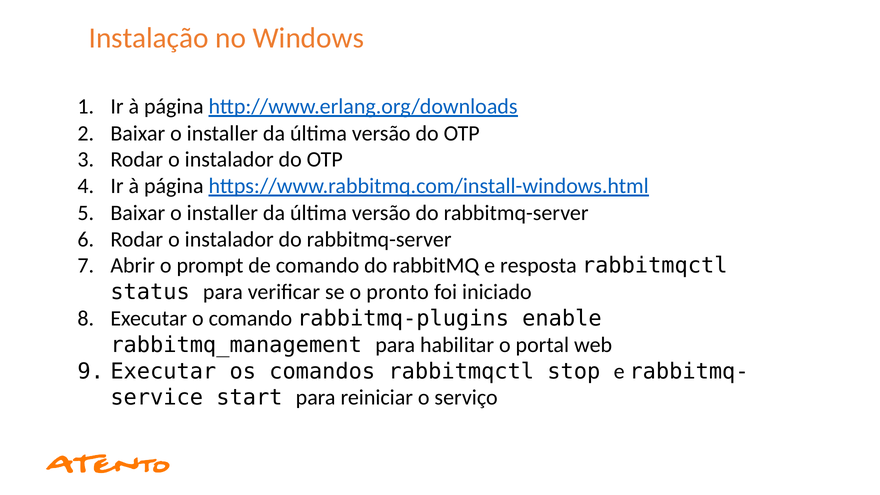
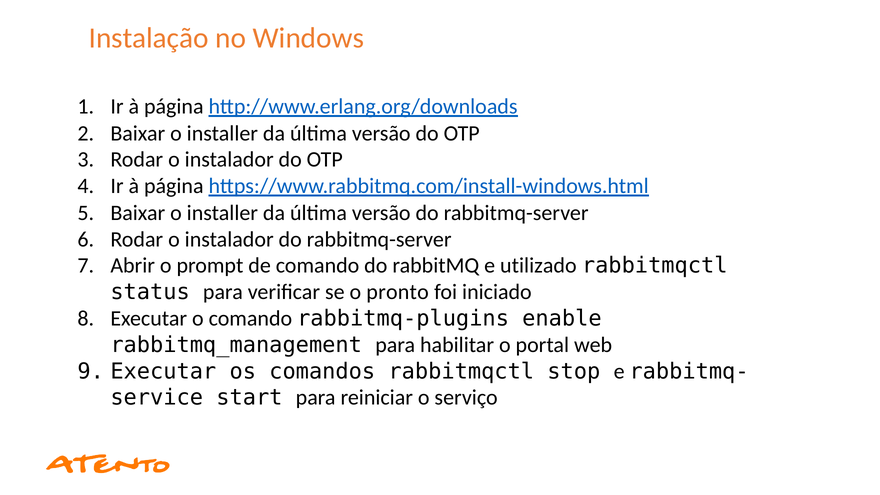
resposta: resposta -> utilizado
